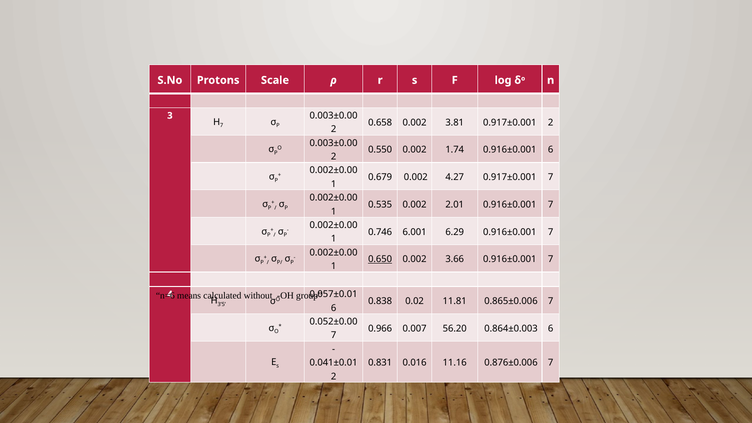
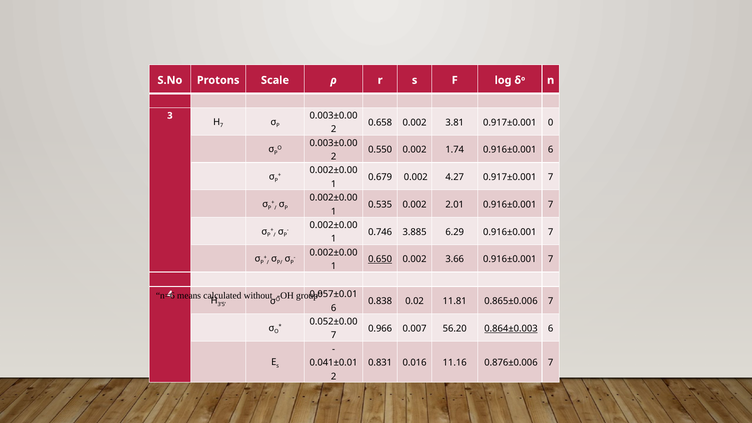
0.917±0.001 2: 2 -> 0
6.001: 6.001 -> 3.885
0.864±0.003 underline: none -> present
